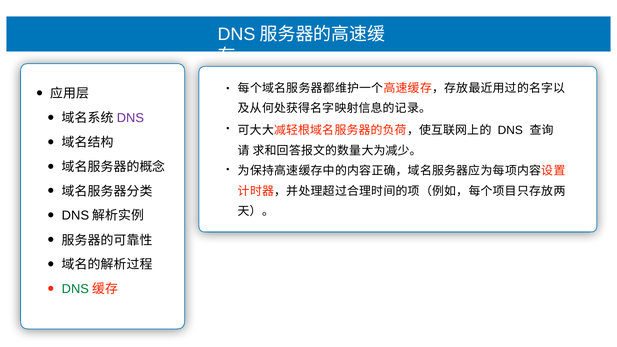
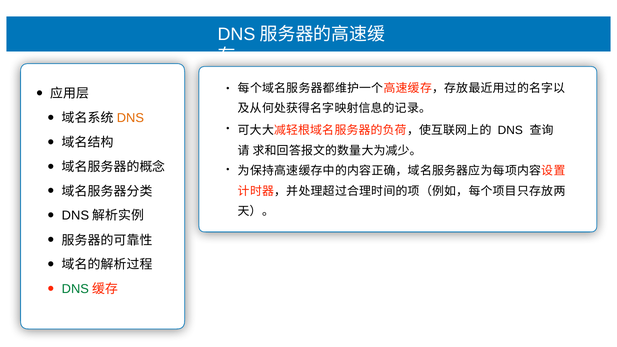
DNS at (130, 118) colour: purple -> orange
